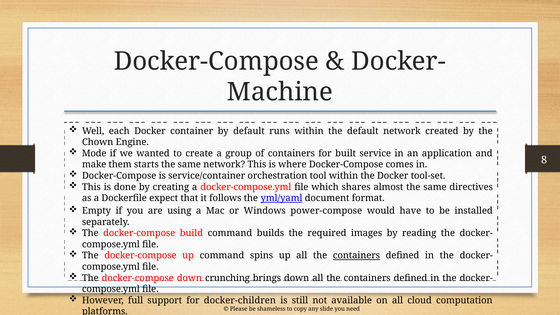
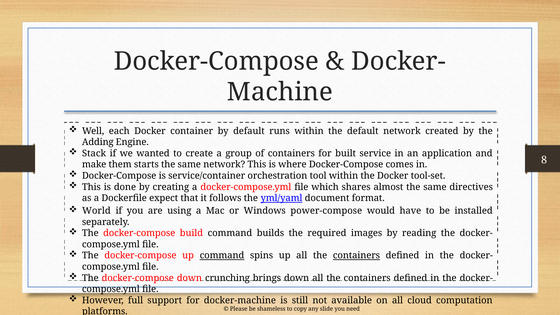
Chown: Chown -> Adding
Mode: Mode -> Stack
Empty: Empty -> World
command at (222, 256) underline: none -> present
for docker-children: docker-children -> docker-machine
